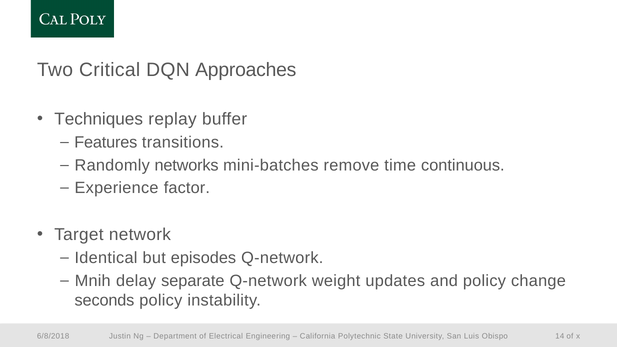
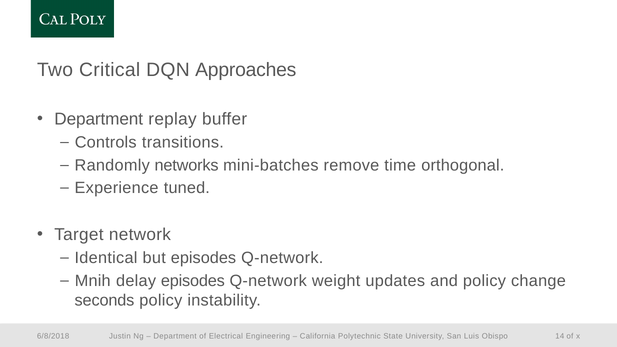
Techniques at (99, 119): Techniques -> Department
Features: Features -> Controls
continuous: continuous -> orthogonal
factor: factor -> tuned
delay separate: separate -> episodes
